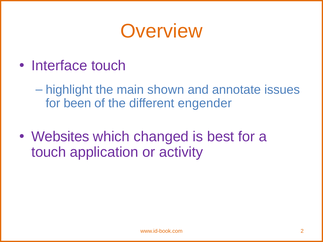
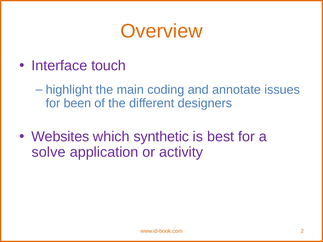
shown: shown -> coding
engender: engender -> designers
changed: changed -> synthetic
touch at (49, 152): touch -> solve
